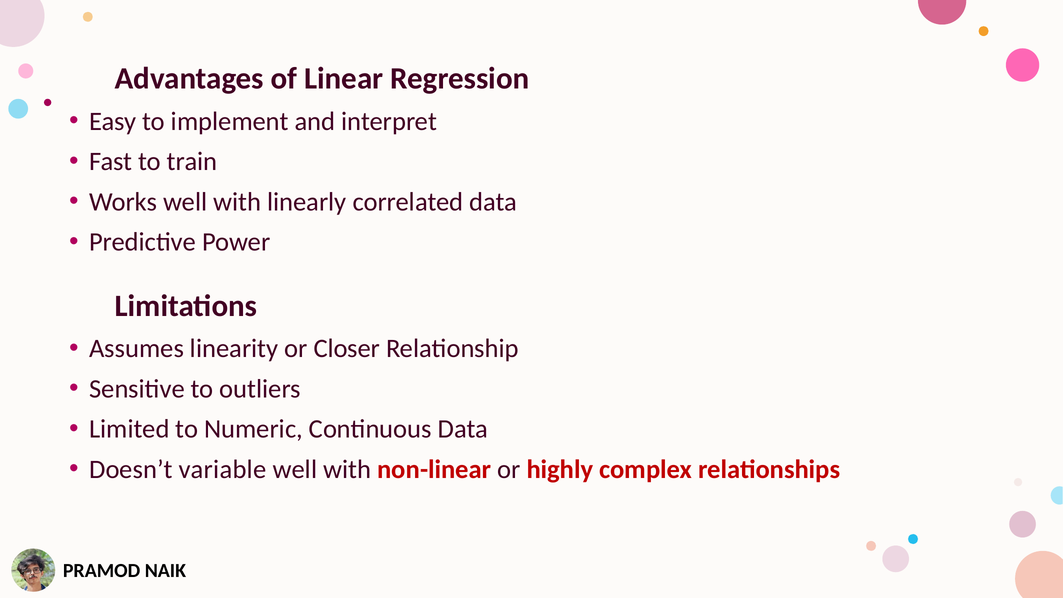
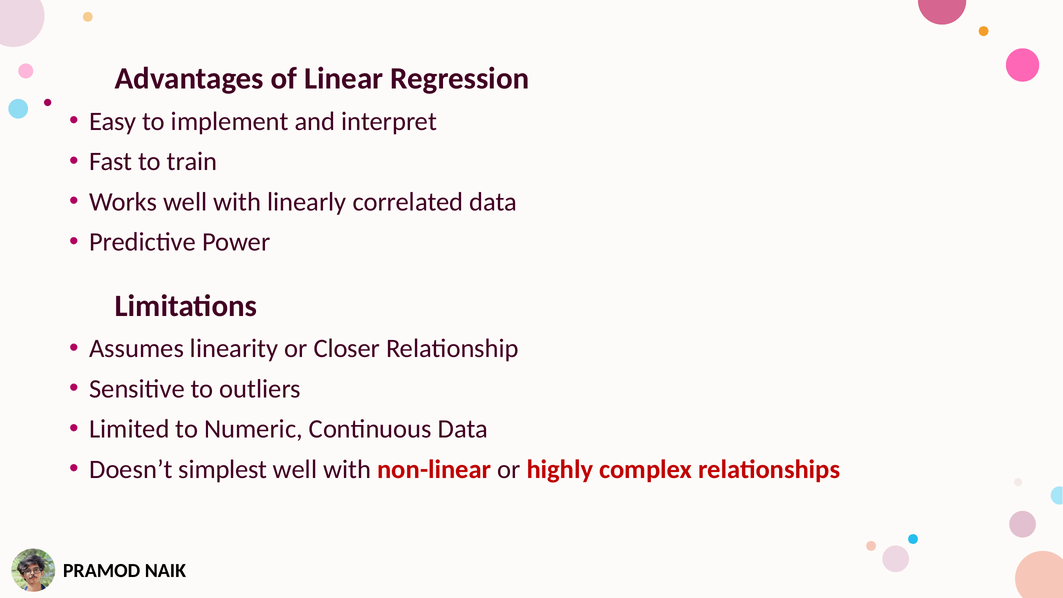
variable: variable -> simplest
